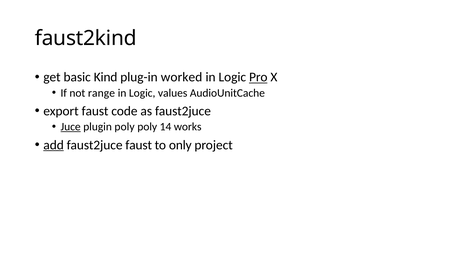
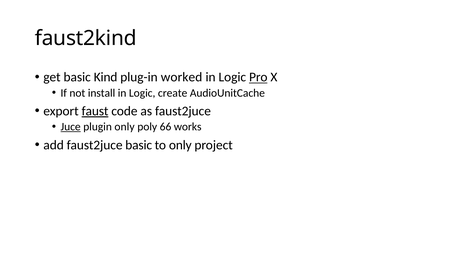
range: range -> install
values: values -> create
faust at (95, 111) underline: none -> present
plugin poly: poly -> only
14: 14 -> 66
add underline: present -> none
faust2juce faust: faust -> basic
